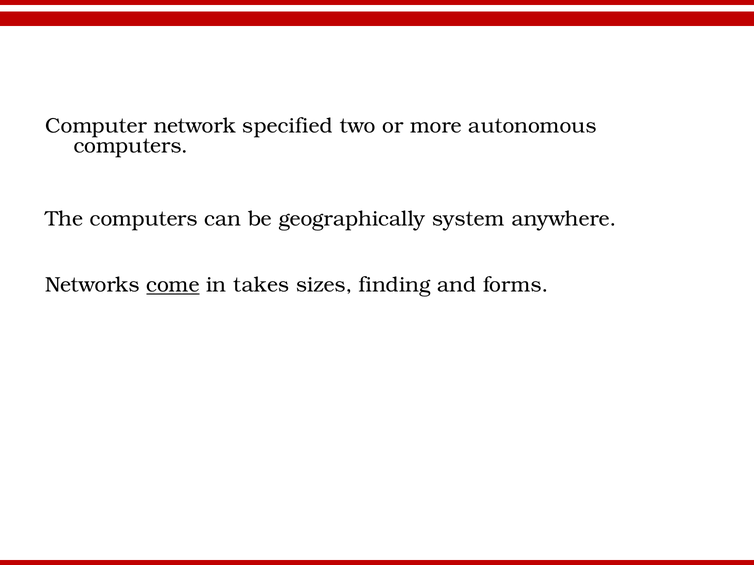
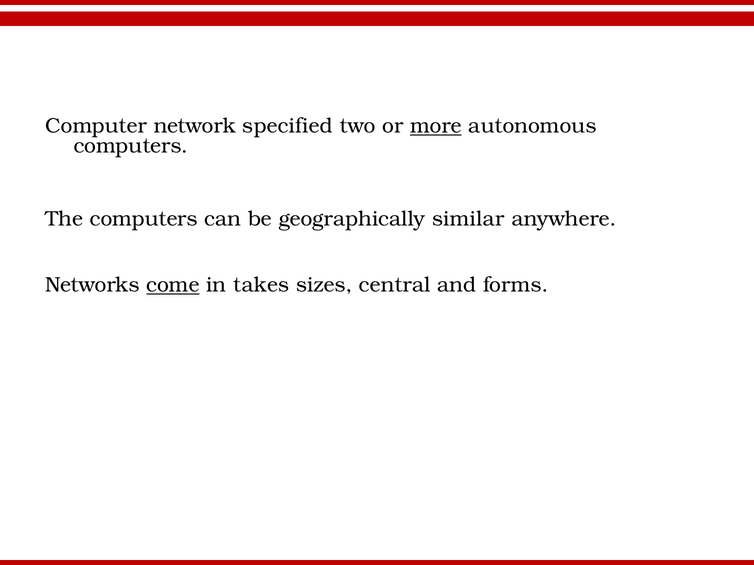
more underline: none -> present
system: system -> similar
finding: finding -> central
